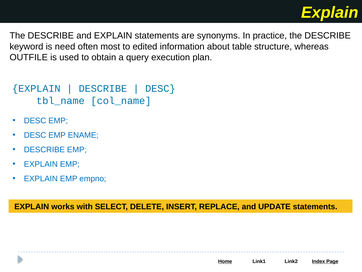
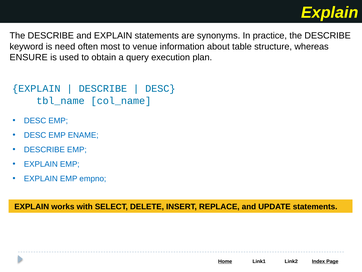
edited: edited -> venue
OUTFILE: OUTFILE -> ENSURE
